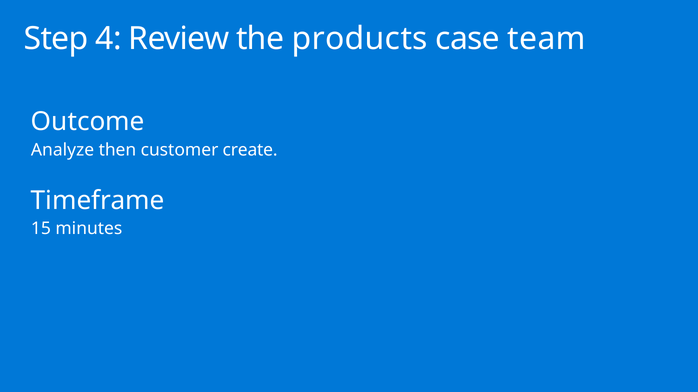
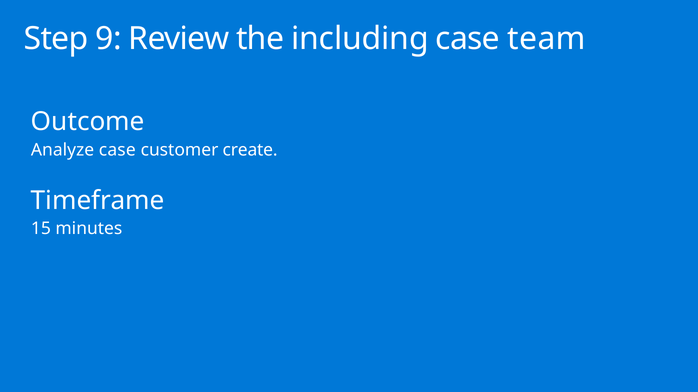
4: 4 -> 9
products: products -> including
Analyze then: then -> case
